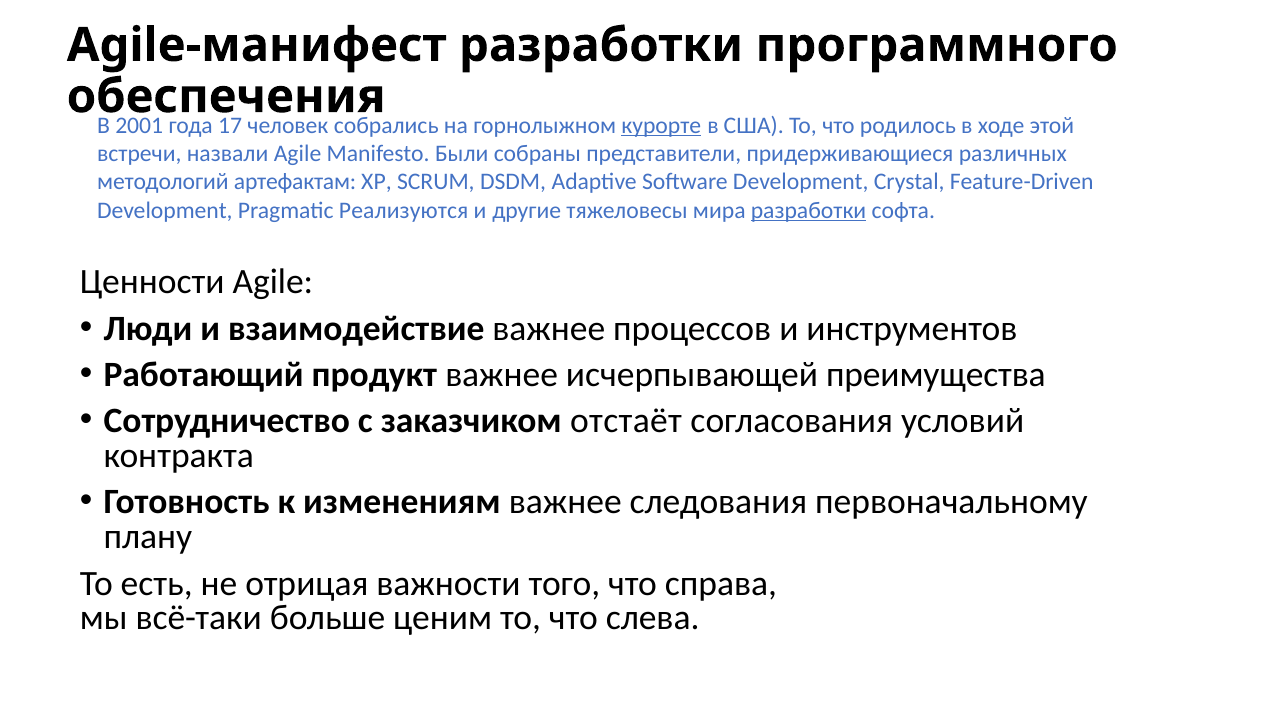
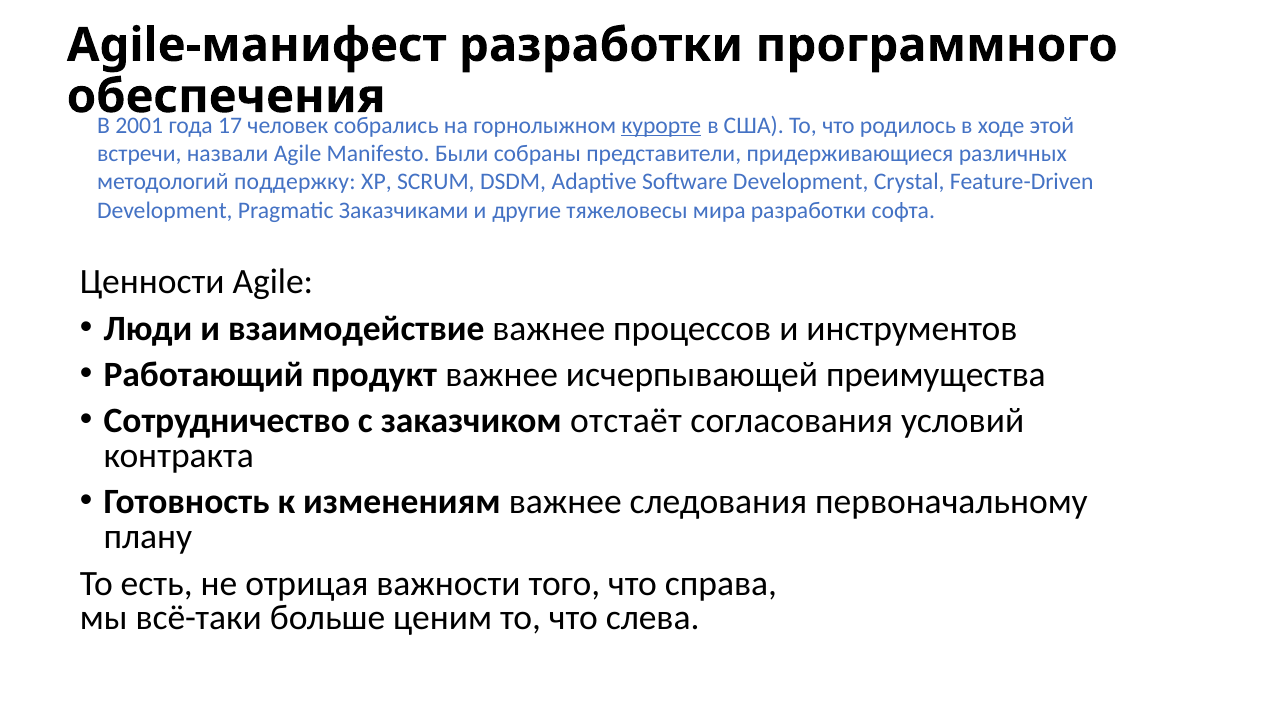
артефактам: артефактам -> поддержку
Реализуются: Реализуются -> Заказчиками
разработки at (809, 210) underline: present -> none
